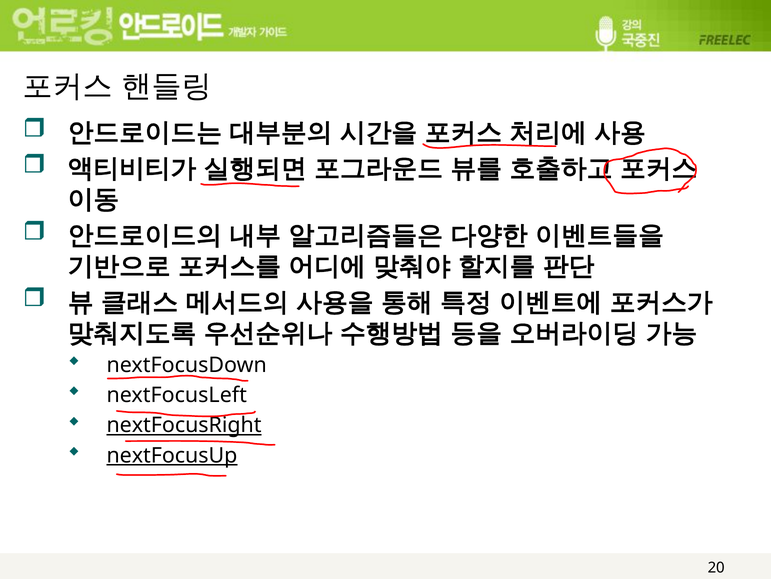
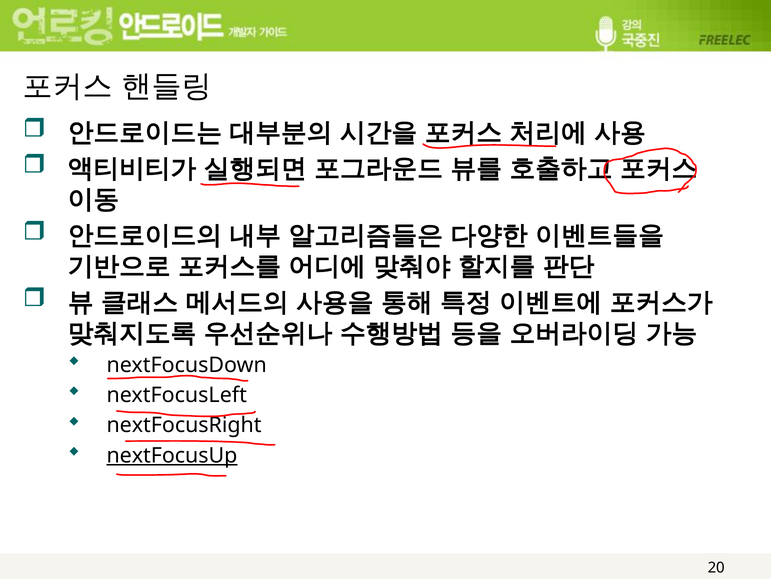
nextFocusRight underline: present -> none
